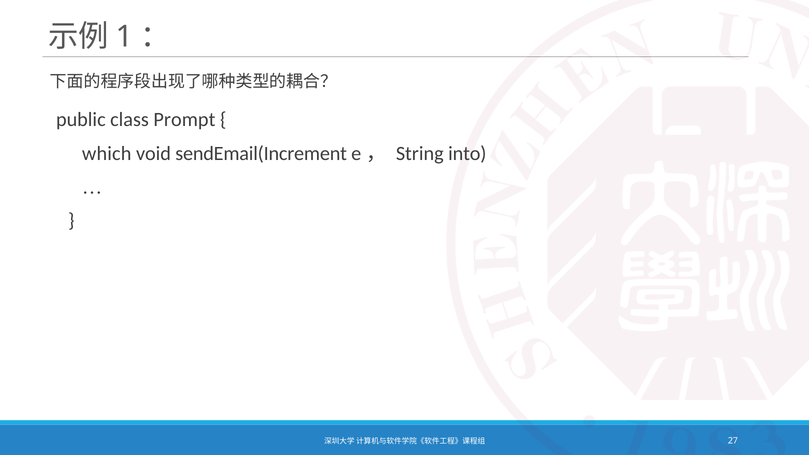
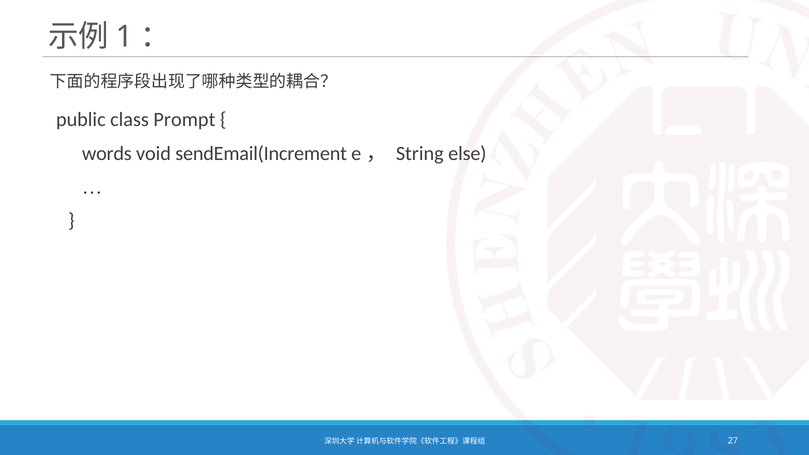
which: which -> words
into: into -> else
